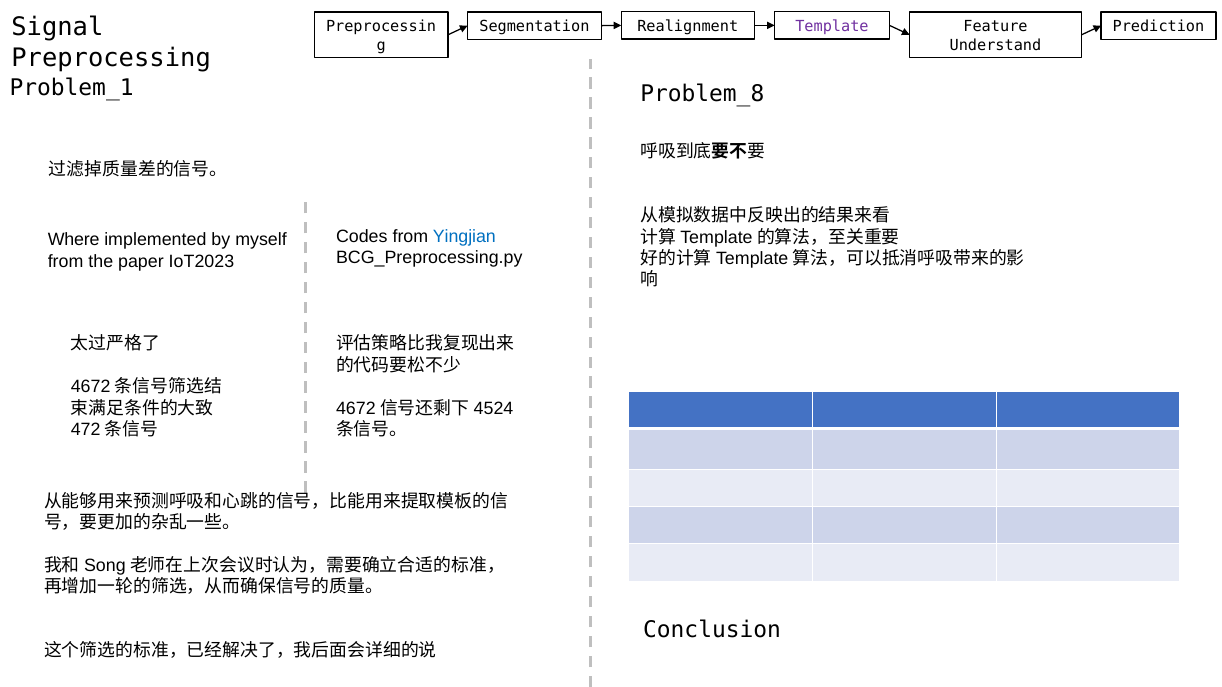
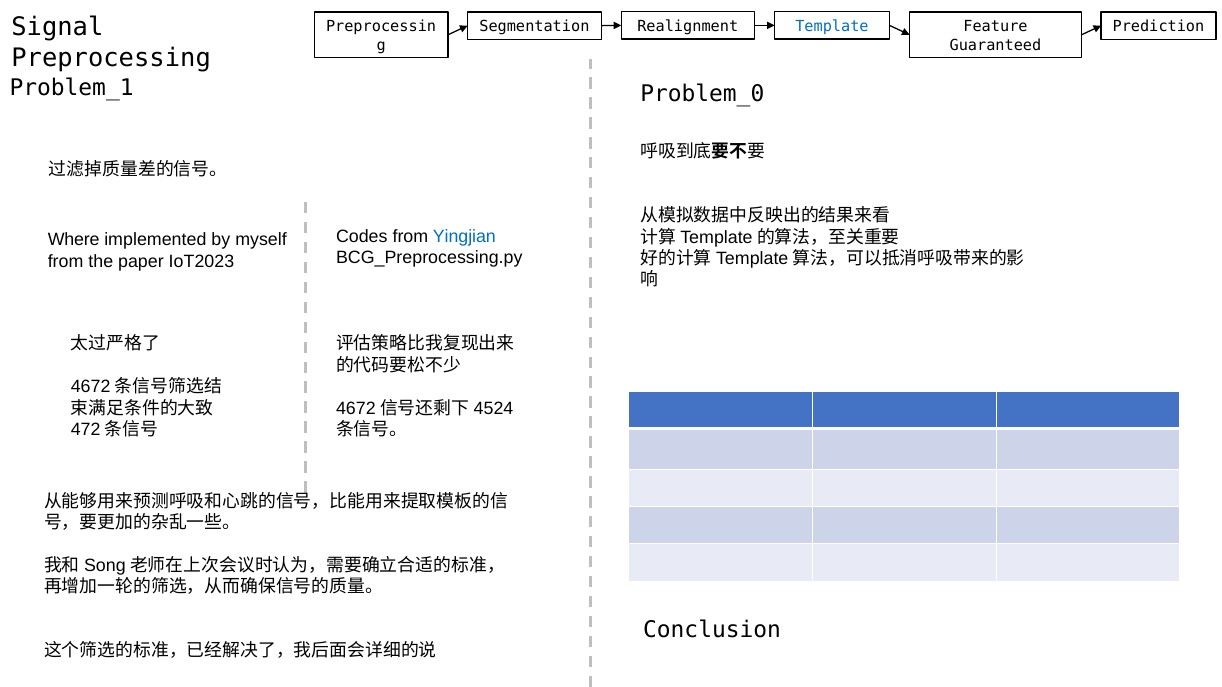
Template colour: purple -> blue
Understand: Understand -> Guaranteed
Problem_8: Problem_8 -> Problem_0
